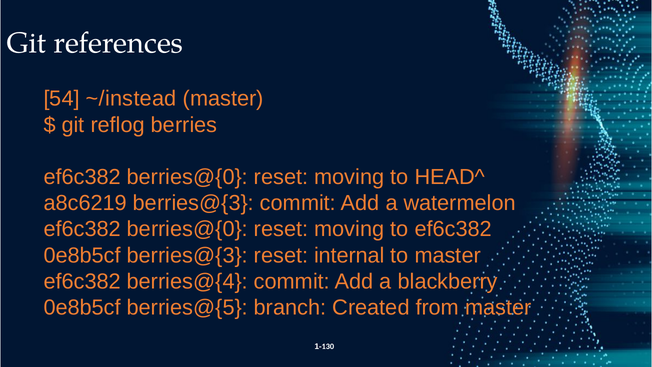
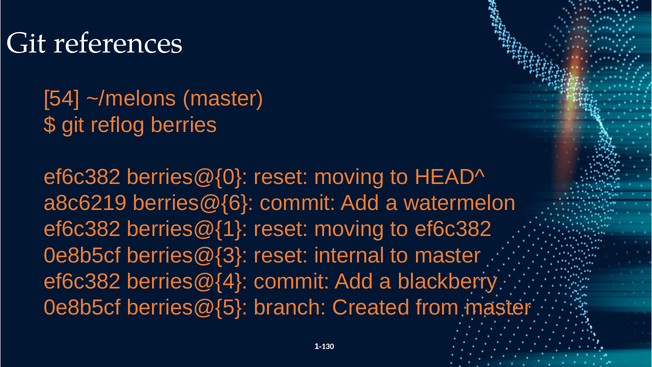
~/instead: ~/instead -> ~/melons
a8c6219 berries@{3: berries@{3 -> berries@{6
berries@{0 at (187, 229): berries@{0 -> berries@{1
